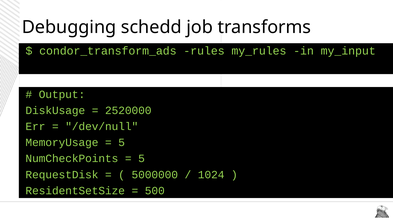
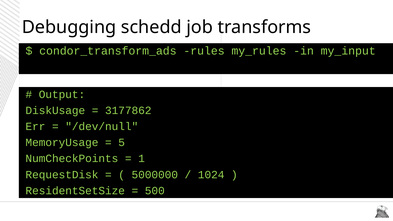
2520000: 2520000 -> 3177862
5 at (142, 159): 5 -> 1
